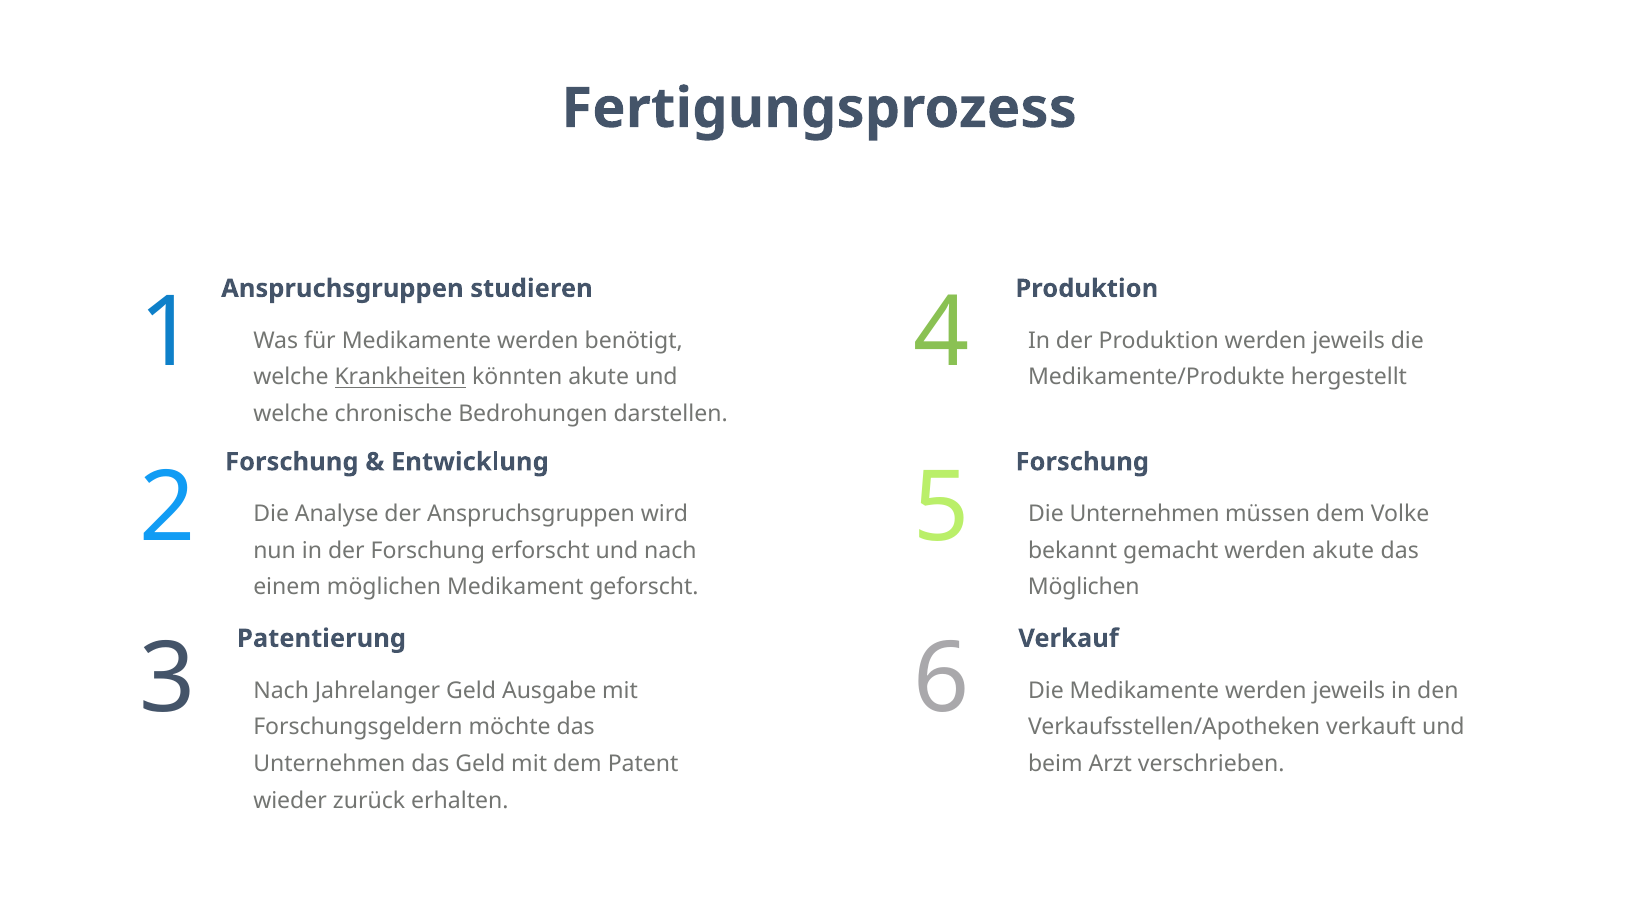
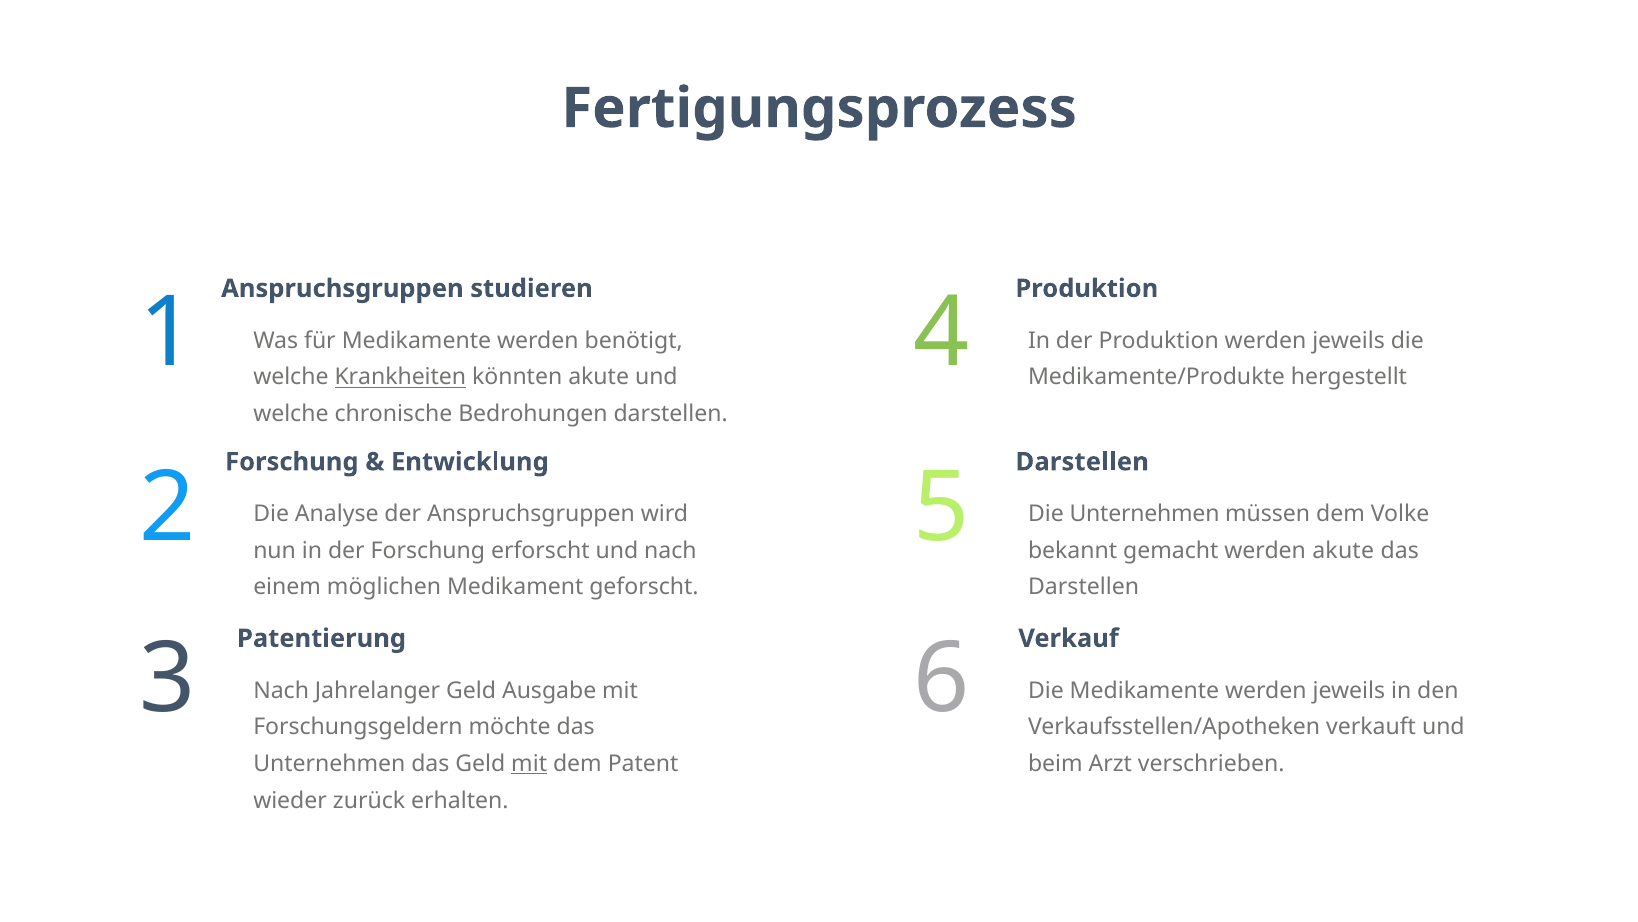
Forschung at (1082, 462): Forschung -> Darstellen
Möglichen at (1084, 587): Möglichen -> Darstellen
mit at (529, 764) underline: none -> present
